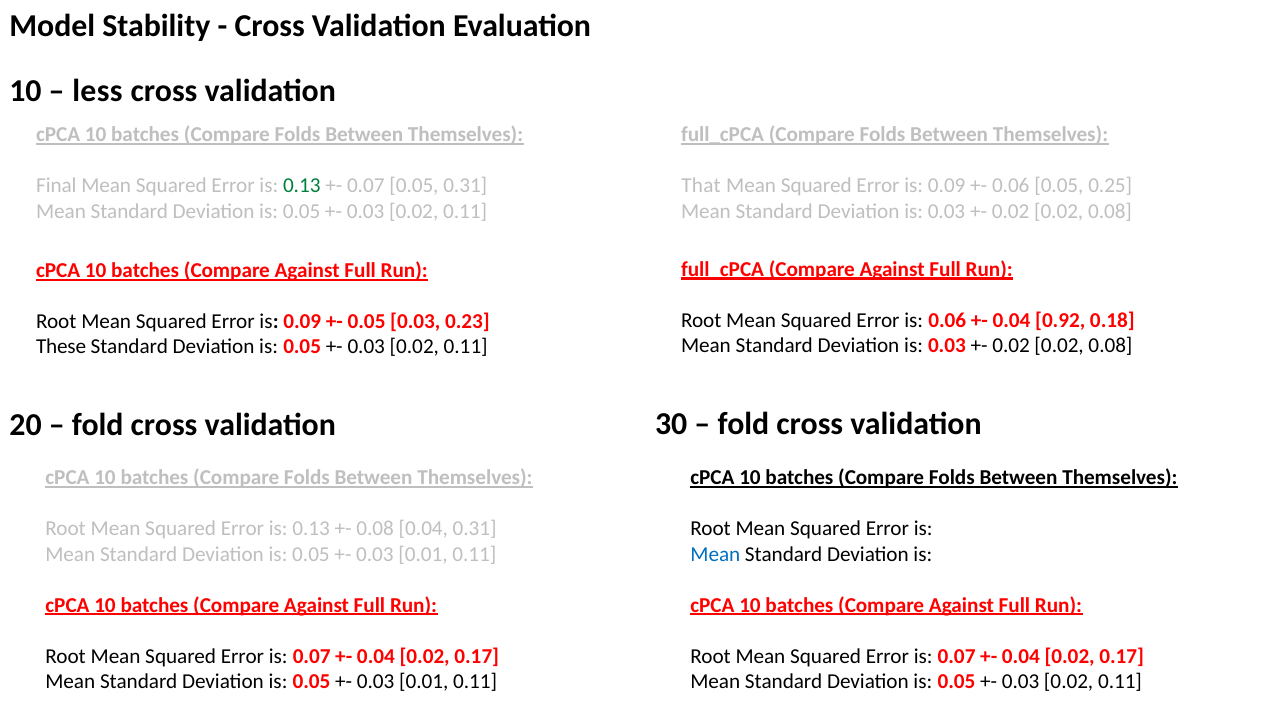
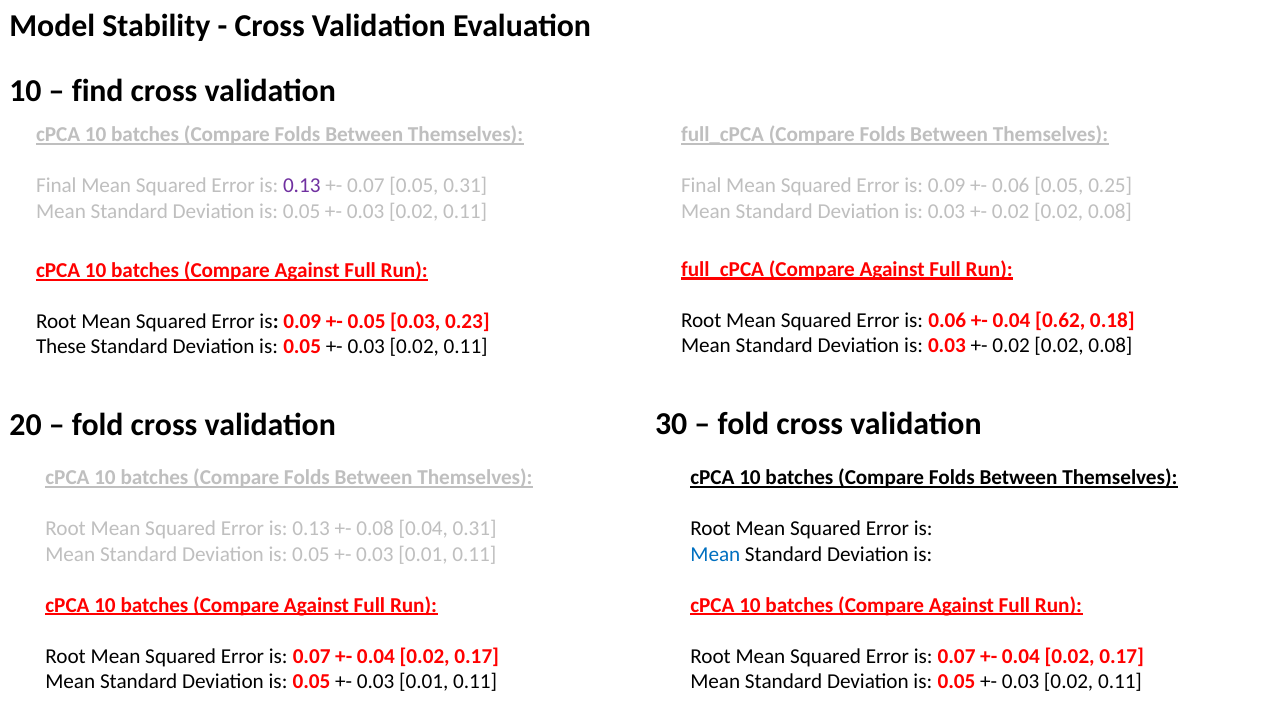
less: less -> find
0.13 at (302, 186) colour: green -> purple
That at (701, 186): That -> Final
0.92: 0.92 -> 0.62
